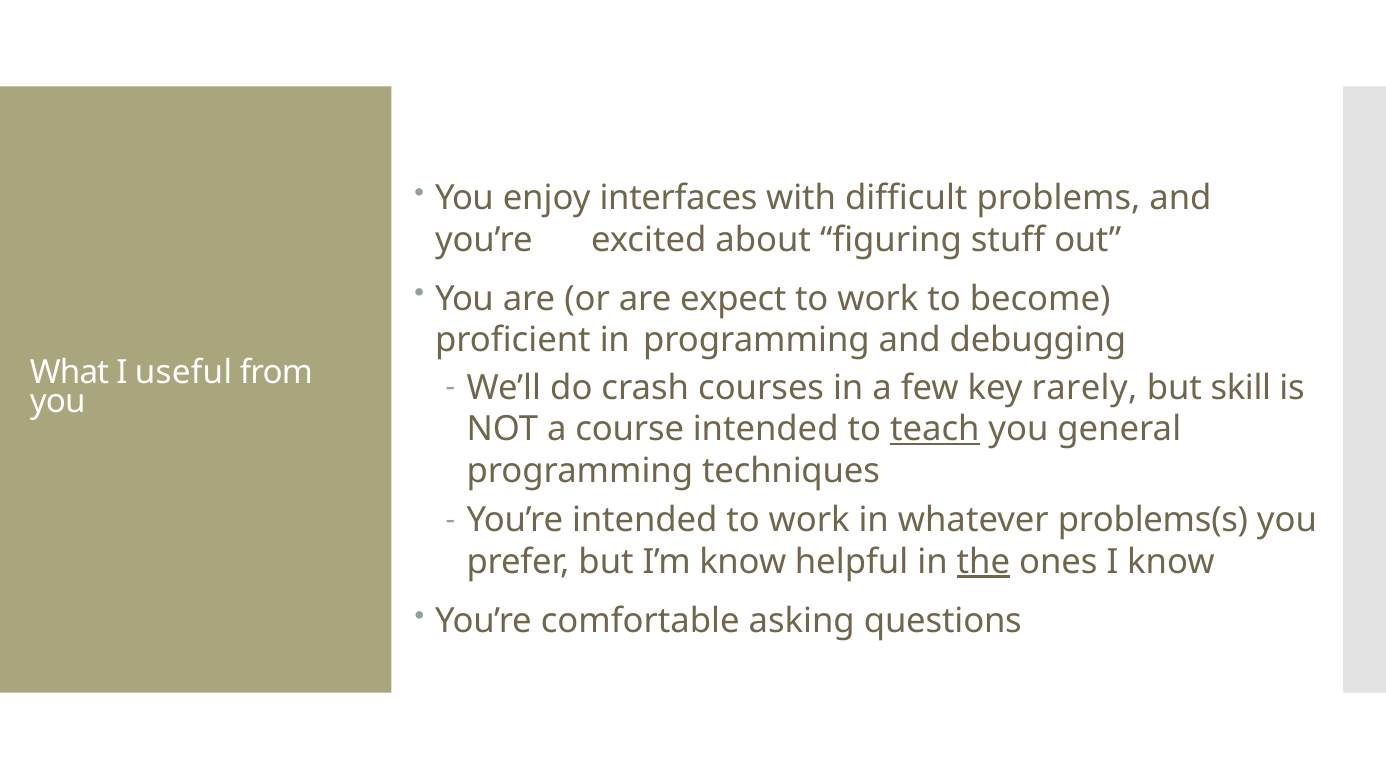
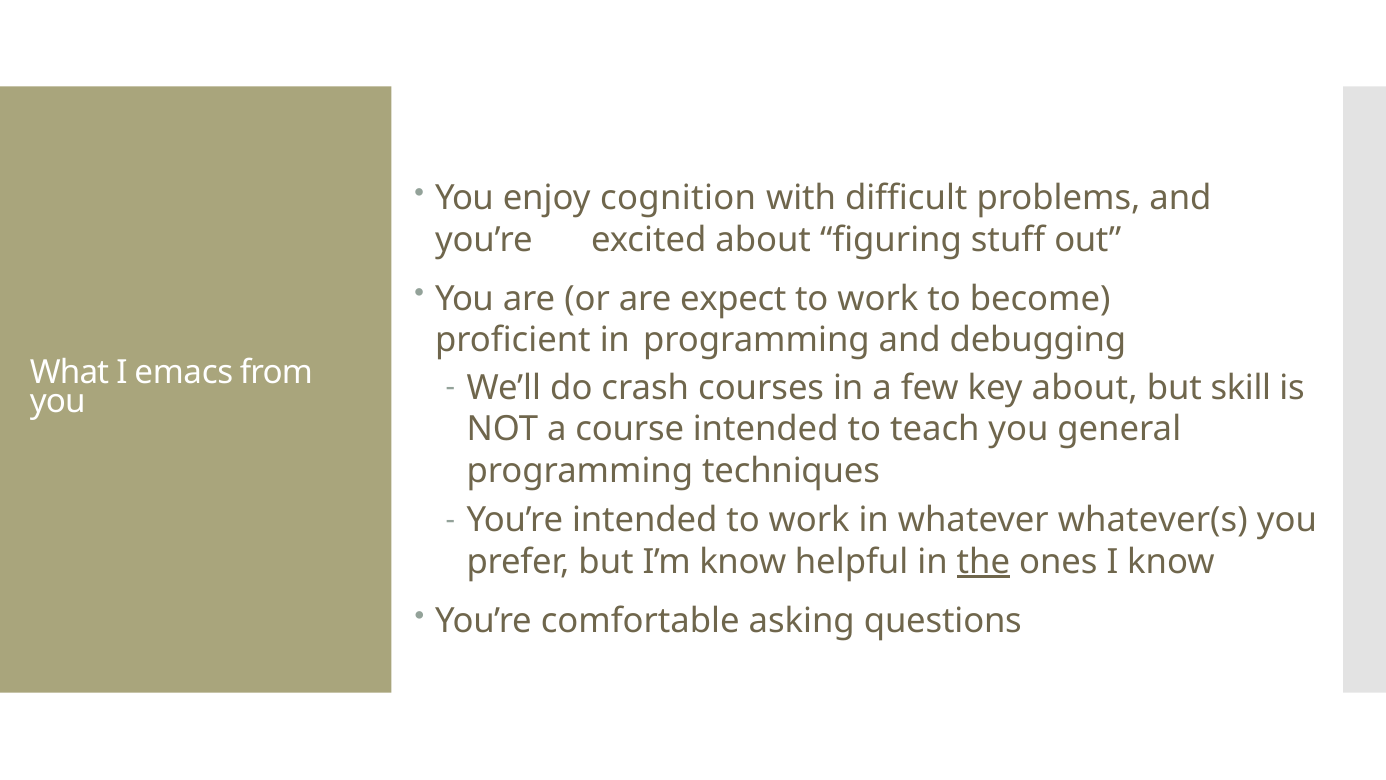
interfaces: interfaces -> cognition
useful: useful -> emacs
key rarely: rarely -> about
teach underline: present -> none
problems(s: problems(s -> whatever(s
